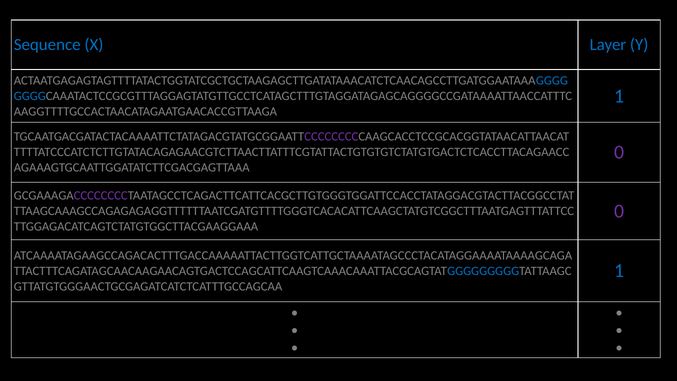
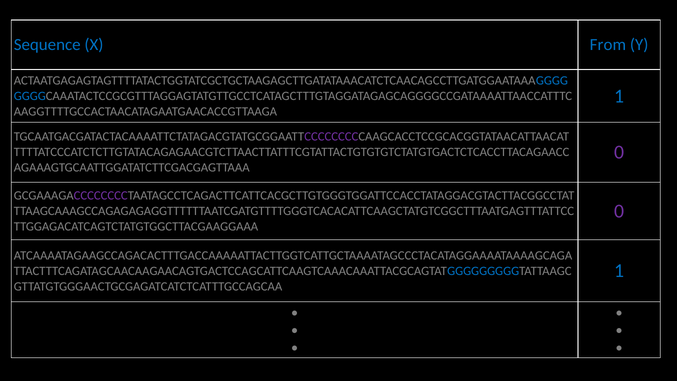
Layer: Layer -> From
